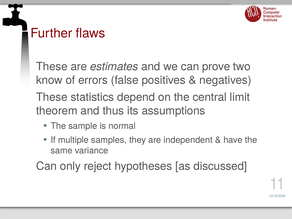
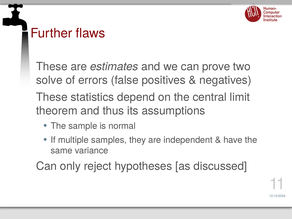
know: know -> solve
